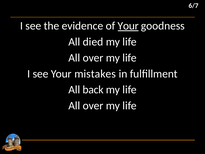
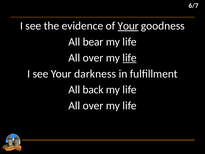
died: died -> bear
life at (130, 58) underline: none -> present
mistakes: mistakes -> darkness
